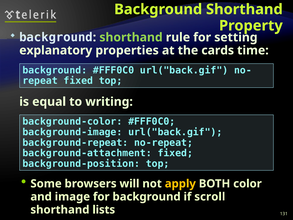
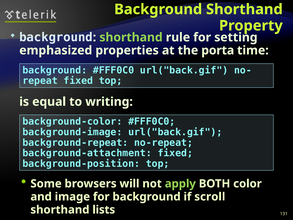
explanatory: explanatory -> emphasized
cards: cards -> porta
apply colour: yellow -> light green
